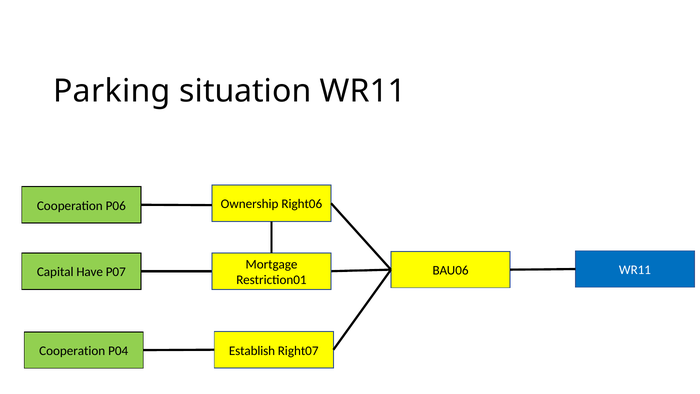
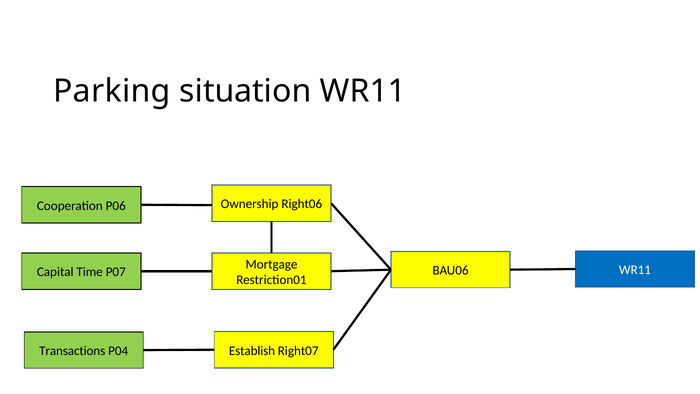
Have: Have -> Time
Cooperation at (72, 351): Cooperation -> Transactions
